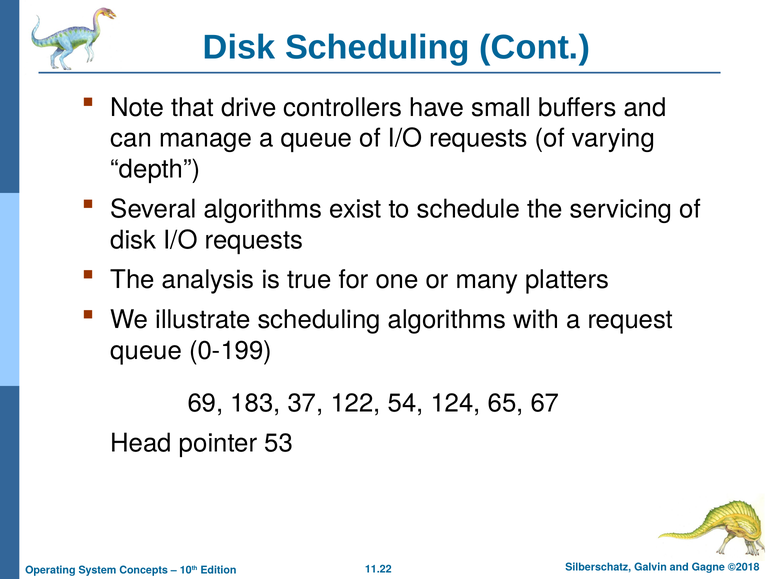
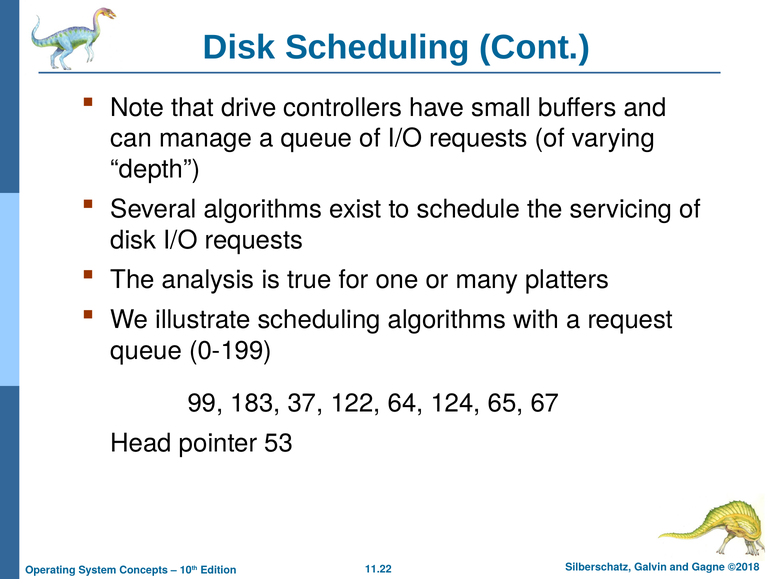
69: 69 -> 99
54: 54 -> 64
